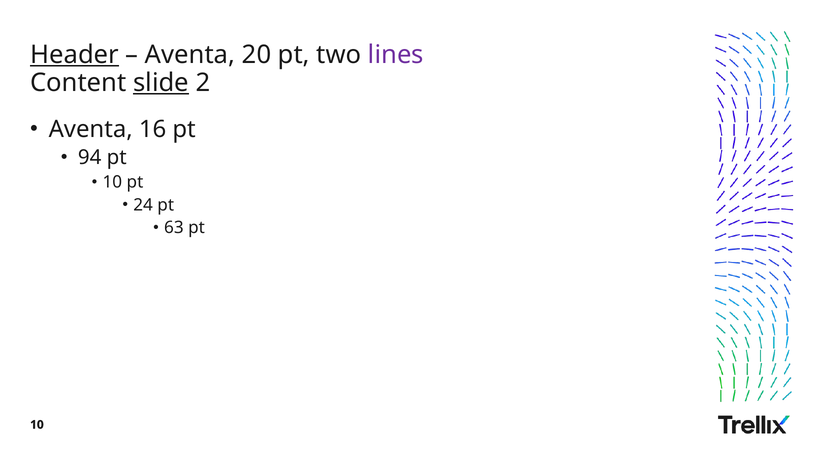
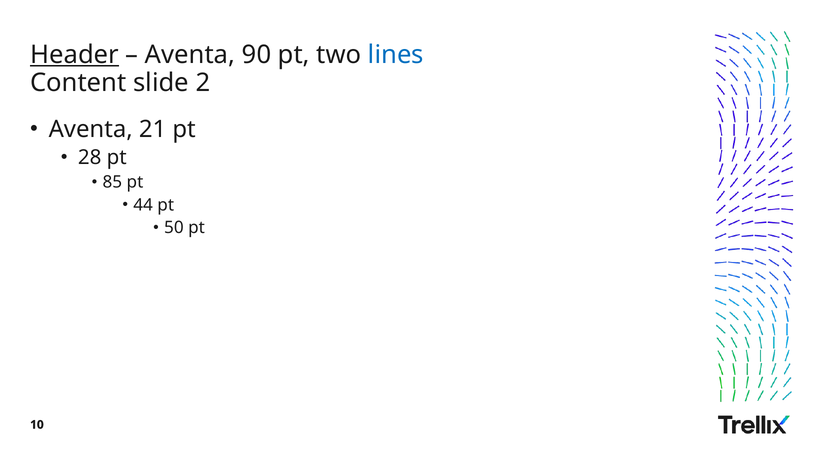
20: 20 -> 90
lines colour: purple -> blue
slide underline: present -> none
16: 16 -> 21
94: 94 -> 28
10 at (112, 182): 10 -> 85
24: 24 -> 44
63: 63 -> 50
